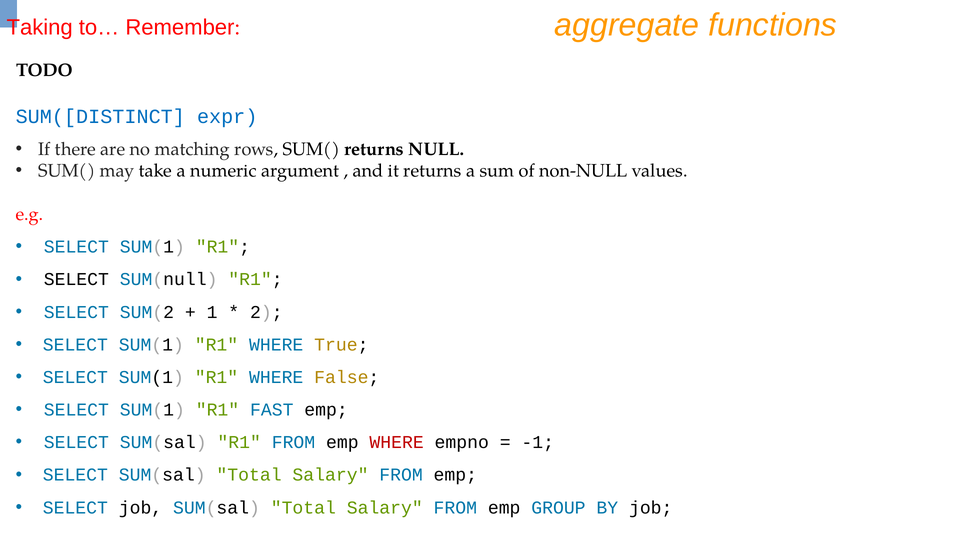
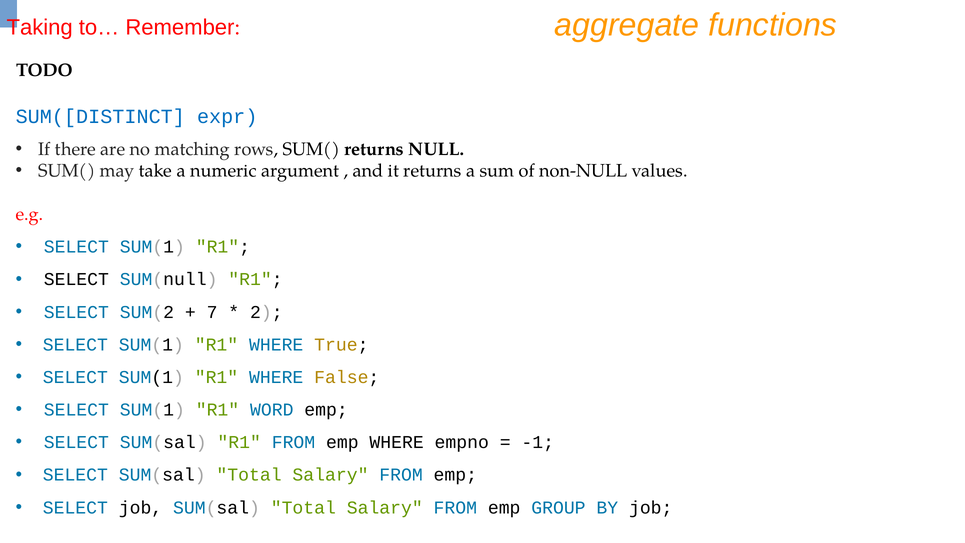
1: 1 -> 7
FAST: FAST -> WORD
WHERE at (397, 442) colour: red -> black
